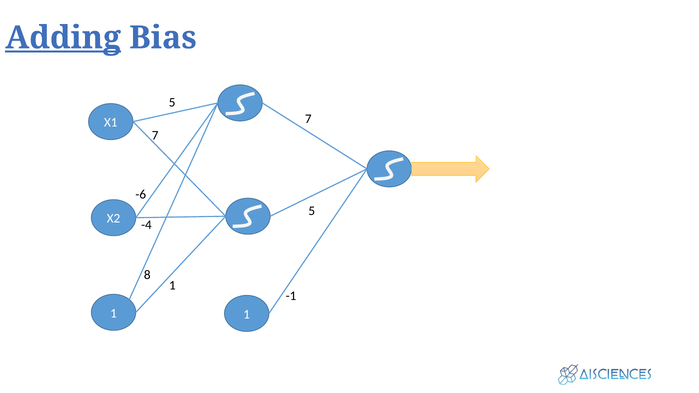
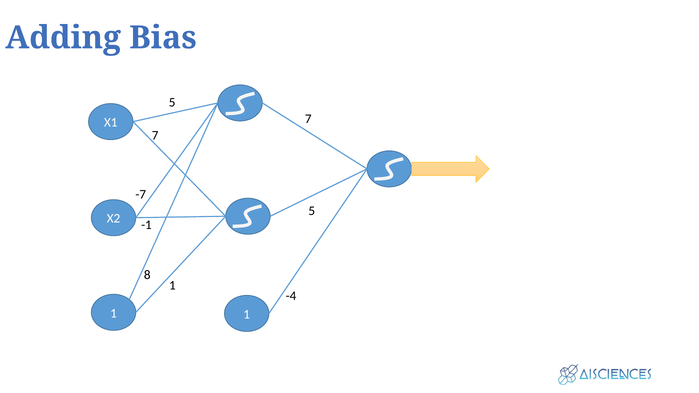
Adding underline: present -> none
-6: -6 -> -7
-4: -4 -> -1
-1: -1 -> -4
